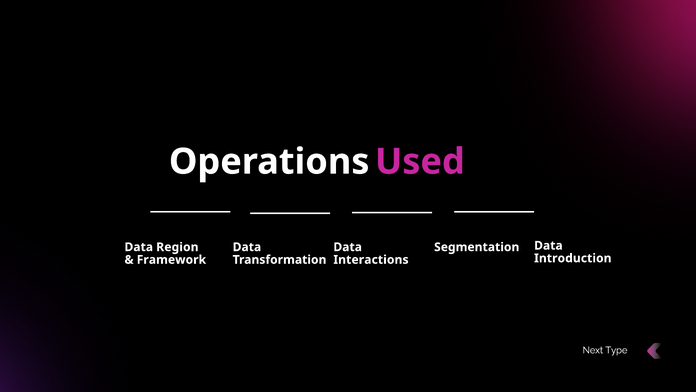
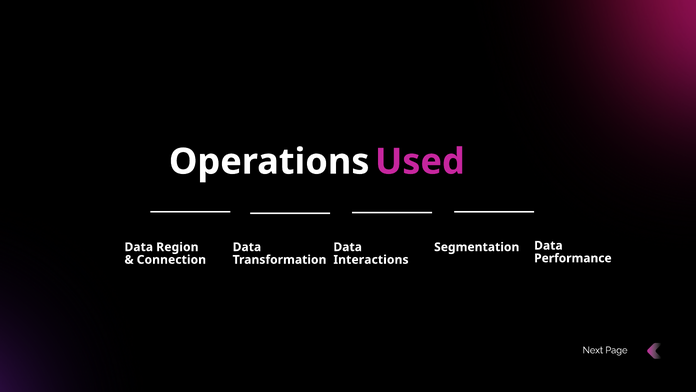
Introduction: Introduction -> Performance
Framework: Framework -> Connection
Type: Type -> Page
